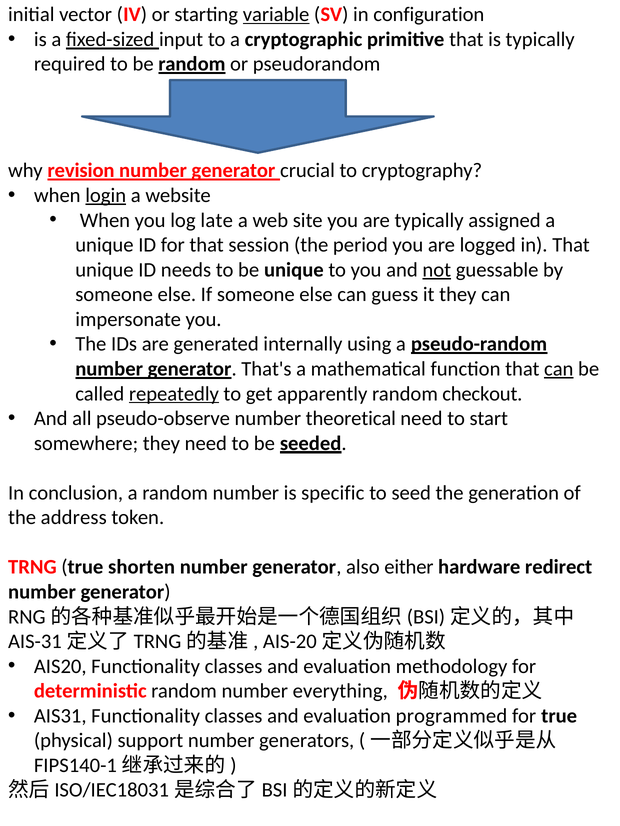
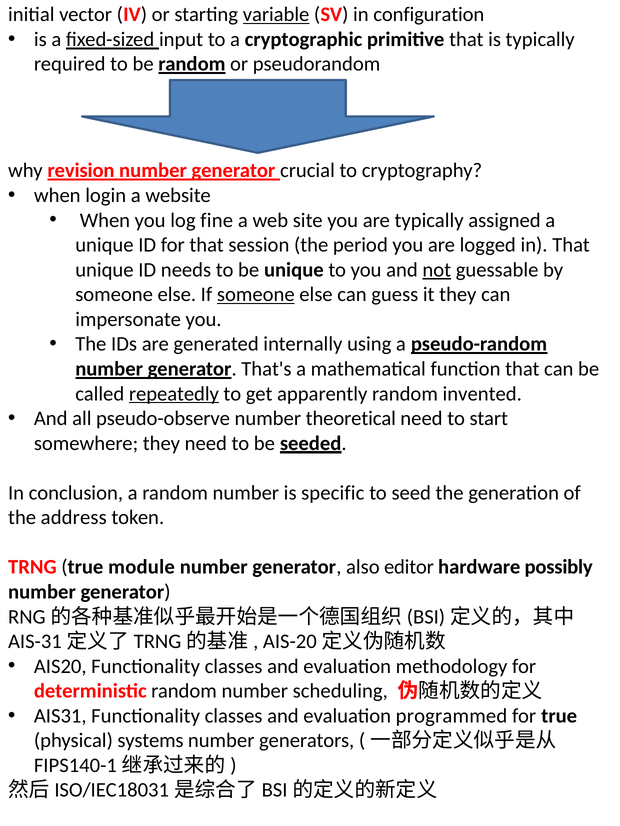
login underline: present -> none
late: late -> fine
someone at (256, 295) underline: none -> present
can at (559, 369) underline: present -> none
checkout: checkout -> invented
shorten: shorten -> module
either: either -> editor
redirect: redirect -> possibly
everything: everything -> scheduling
support: support -> systems
